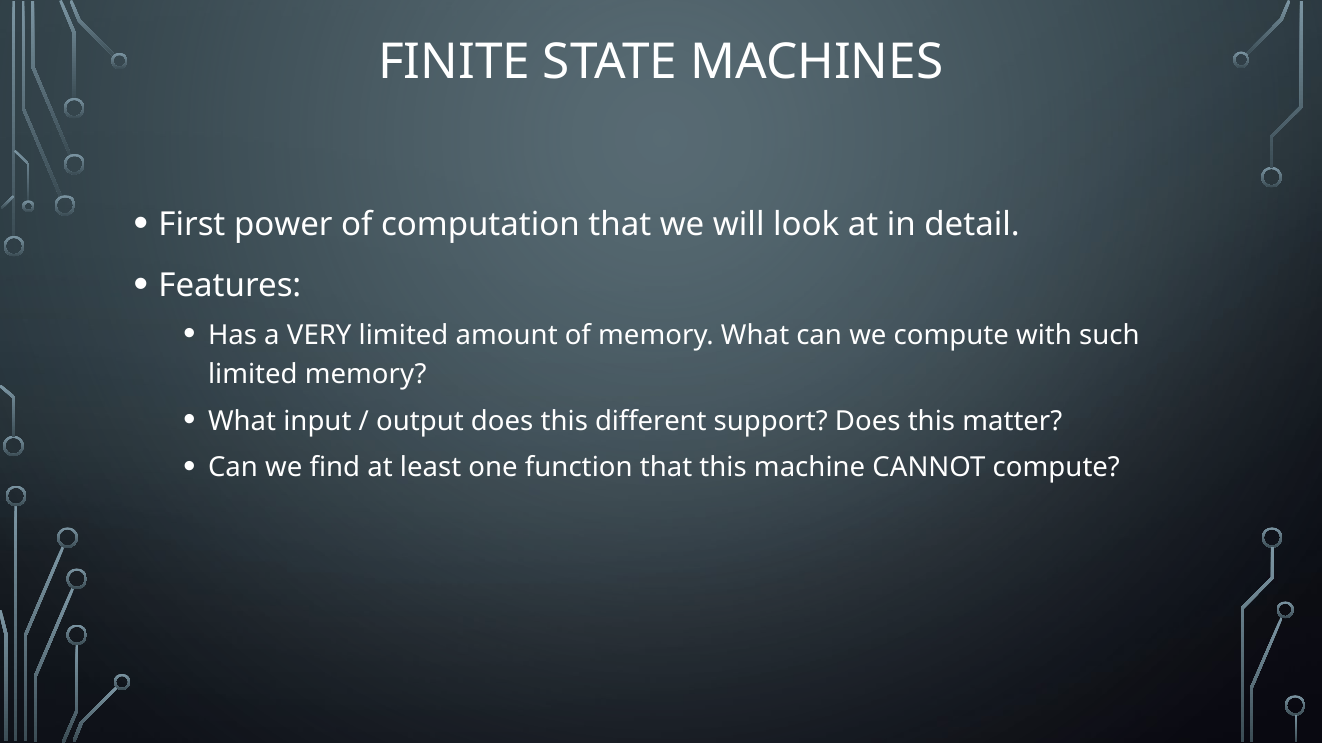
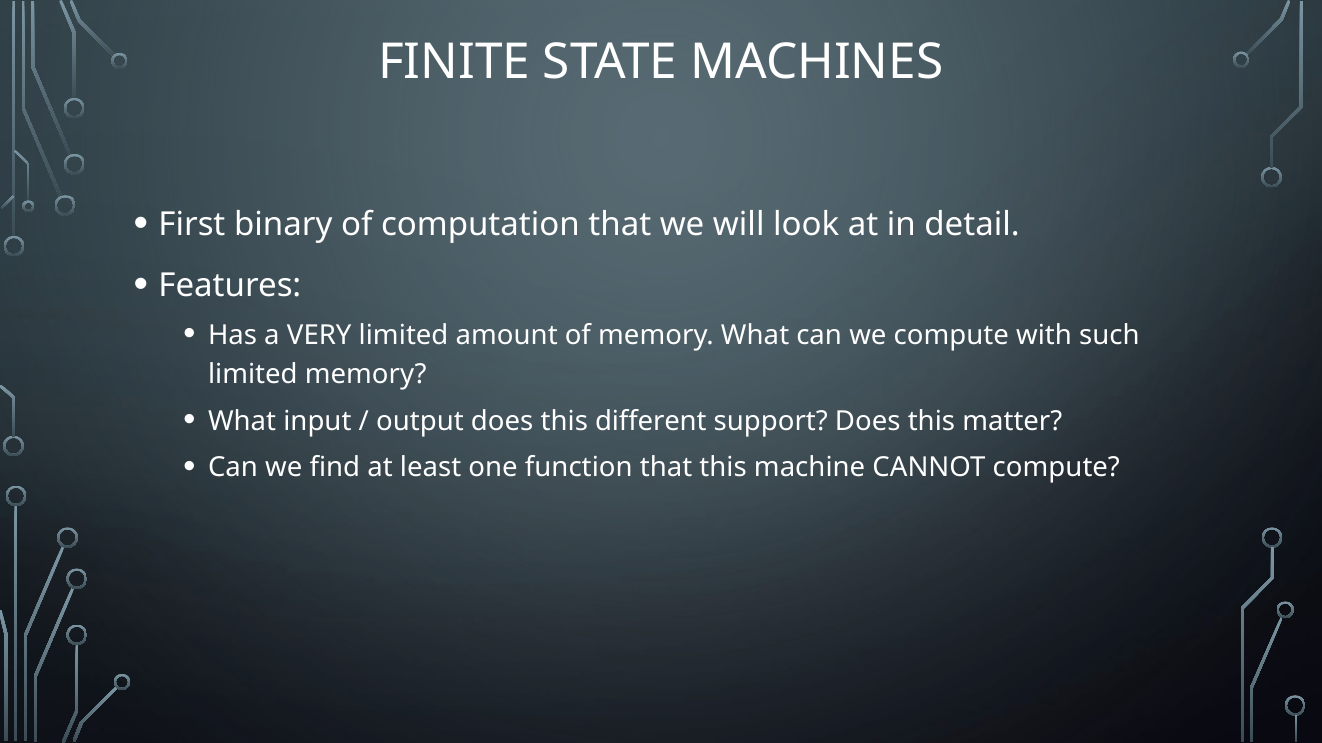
power: power -> binary
